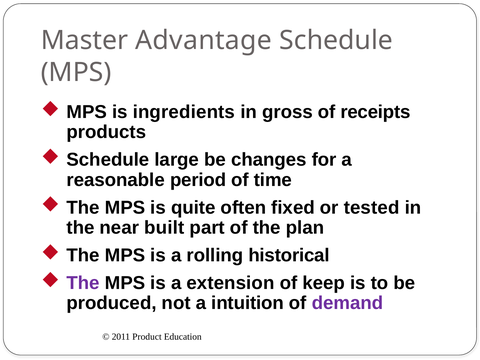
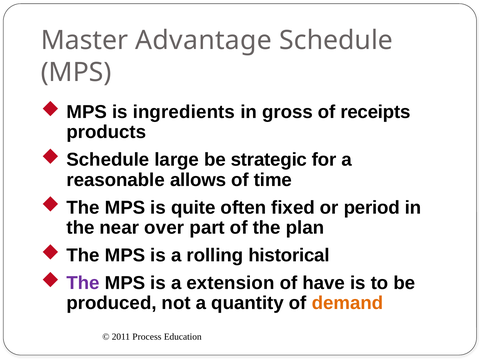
changes: changes -> strategic
period: period -> allows
tested: tested -> period
built: built -> over
keep: keep -> have
intuition: intuition -> quantity
demand colour: purple -> orange
Product: Product -> Process
